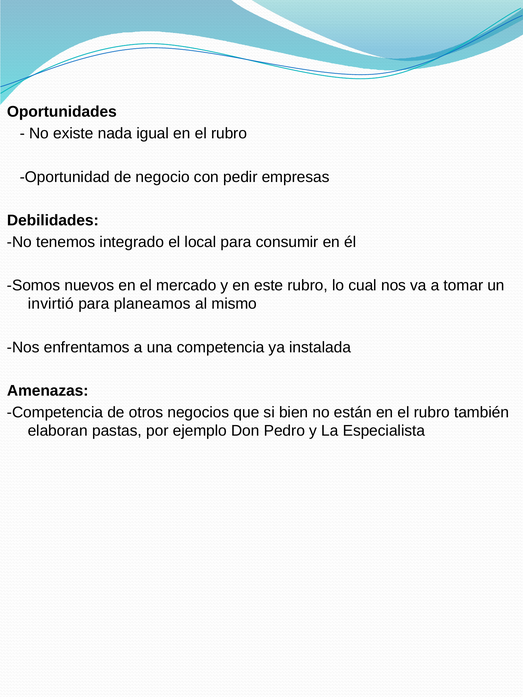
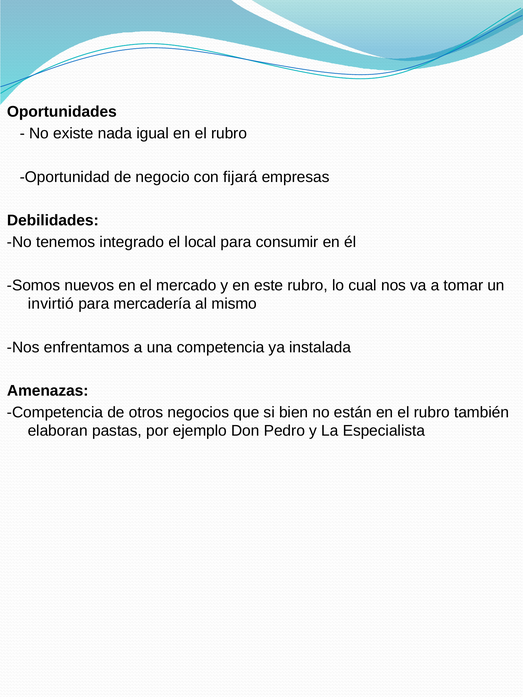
pedir: pedir -> fijará
planeamos: planeamos -> mercadería
